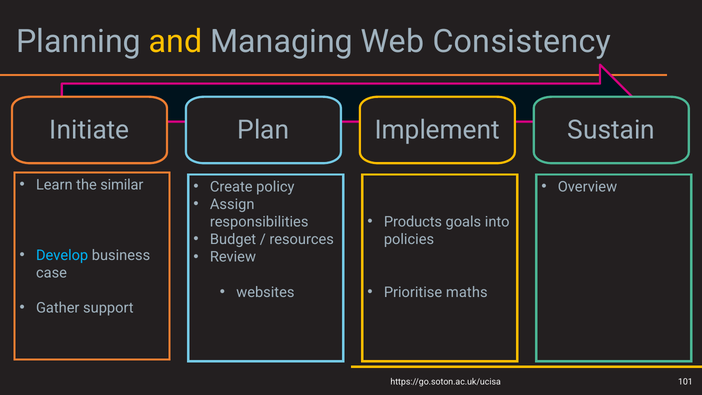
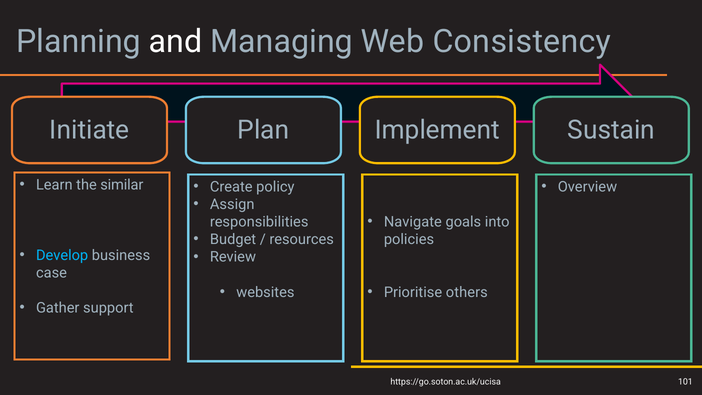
and colour: yellow -> white
Products: Products -> Navigate
maths: maths -> others
